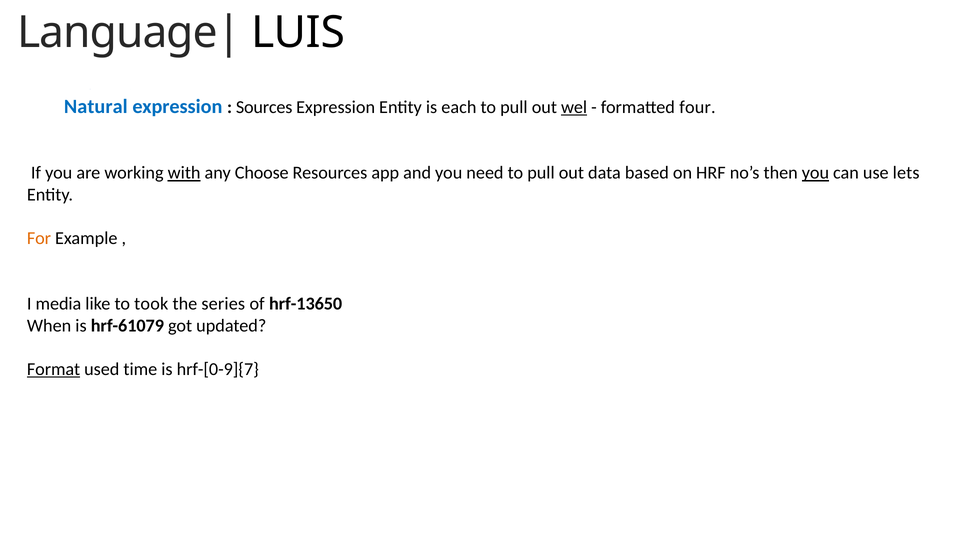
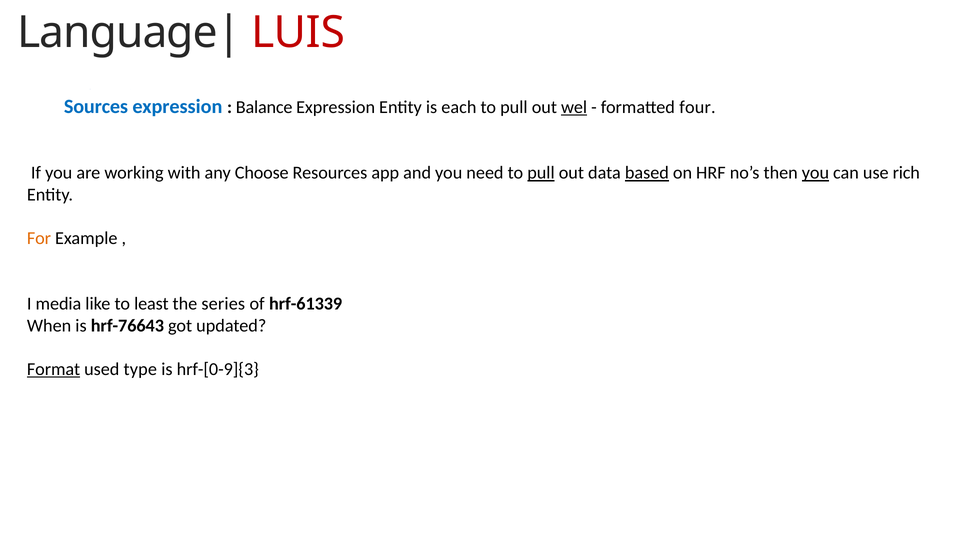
LUIS colour: black -> red
Natural: Natural -> Sources
Sources: Sources -> Balance
with underline: present -> none
pull at (541, 173) underline: none -> present
based underline: none -> present
lets: lets -> rich
took: took -> least
hrf-13650: hrf-13650 -> hrf-61339
hrf-61079: hrf-61079 -> hrf-76643
time: time -> type
hrf-[0-9]{7: hrf-[0-9]{7 -> hrf-[0-9]{3
